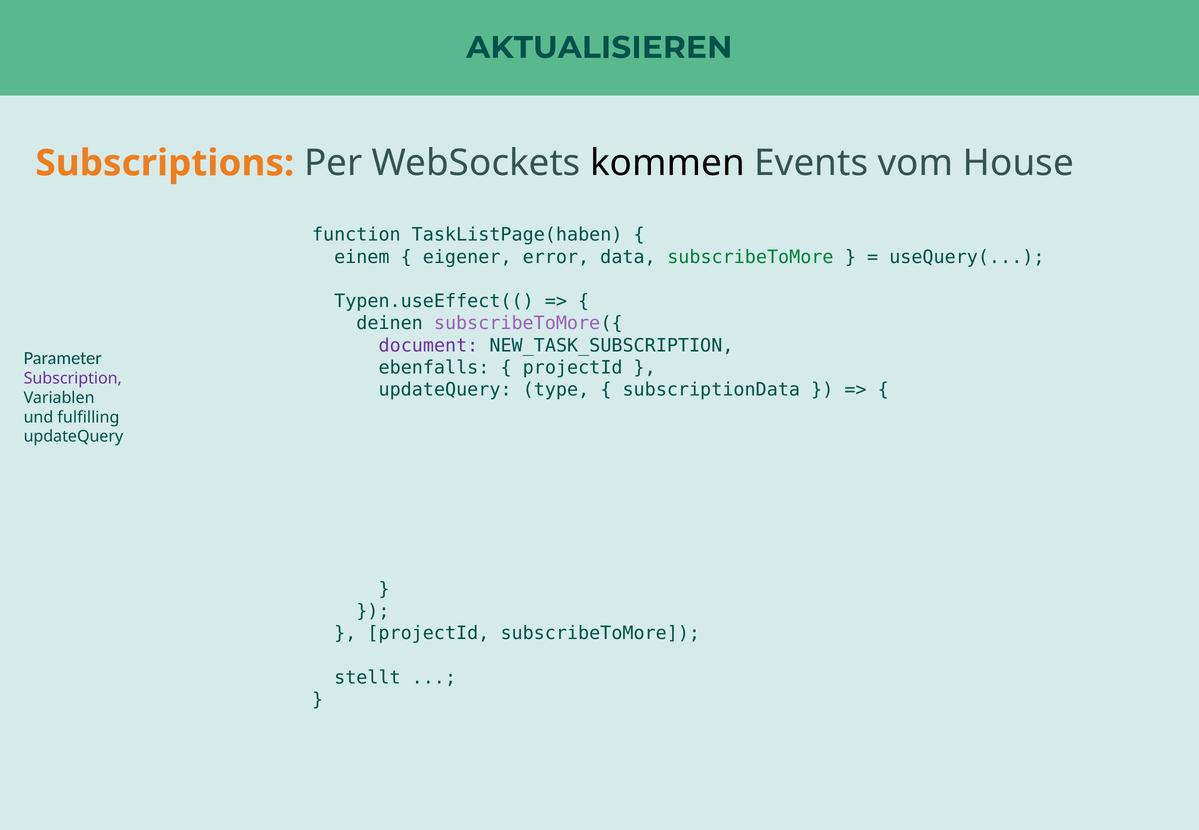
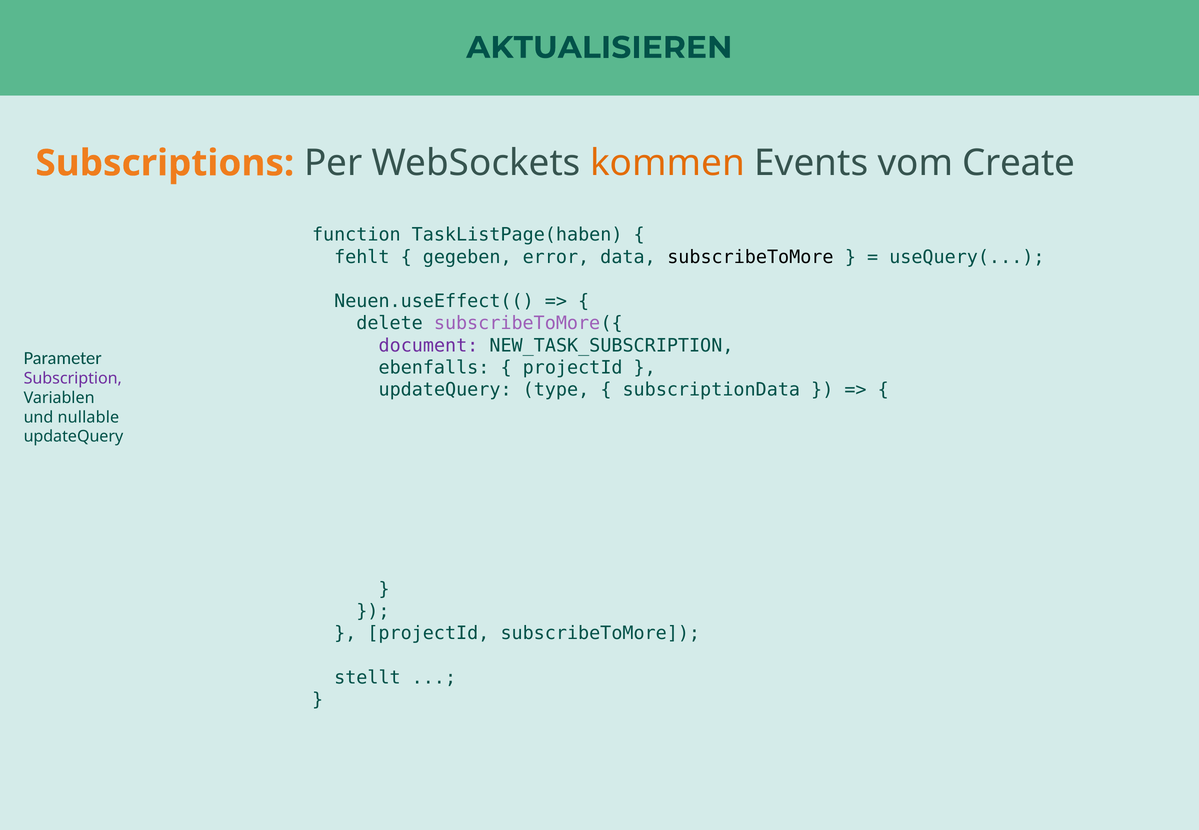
kommen colour: black -> orange
House: House -> Create
einem: einem -> fehlt
eigener: eigener -> gegeben
subscribeToMore at (750, 257) colour: green -> black
Typen.useEffect((: Typen.useEffect(( -> Neuen.useEffect((
deinen: deinen -> delete
fulfilling: fulfilling -> nullable
